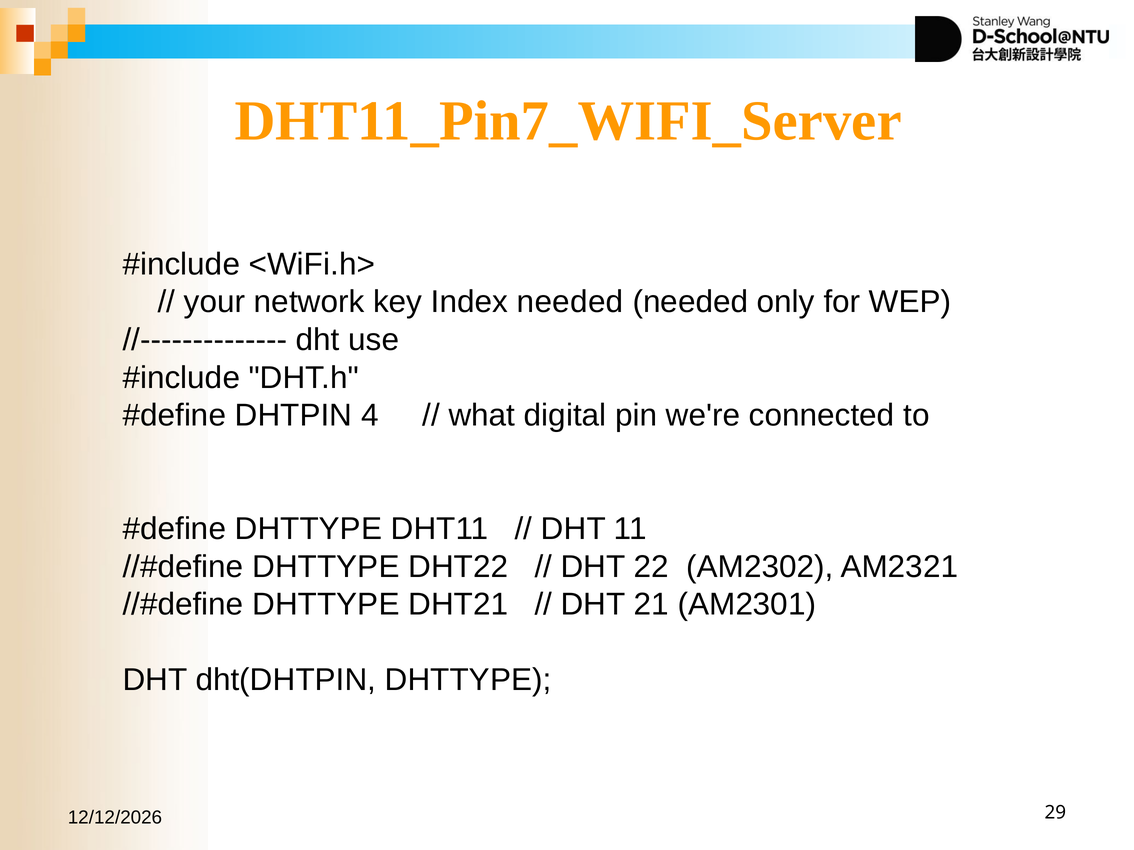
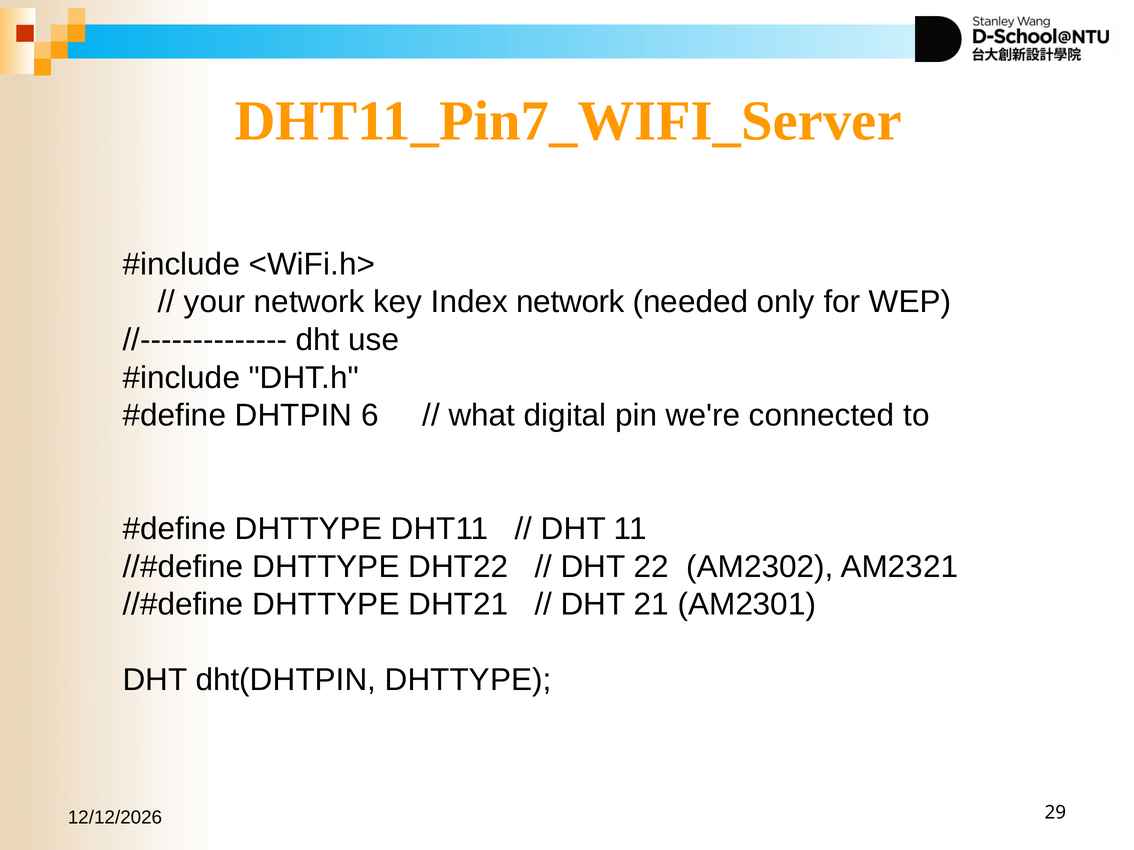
Index needed: needed -> network
4: 4 -> 6
